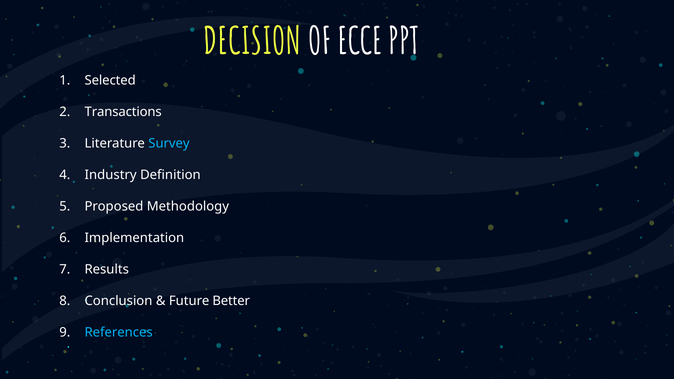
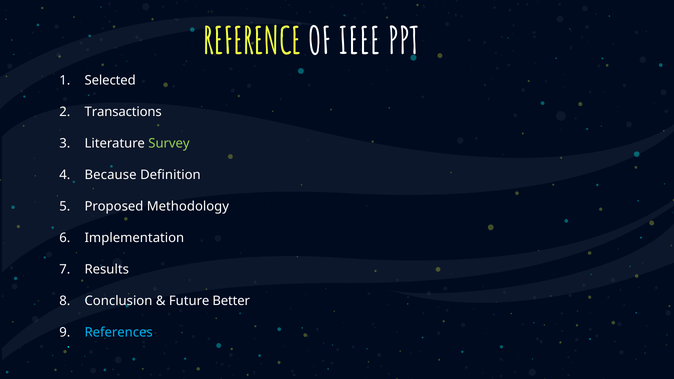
DECISION: DECISION -> REFERENCE
ECCE: ECCE -> IEEE
Survey colour: light blue -> light green
Industry: Industry -> Because
